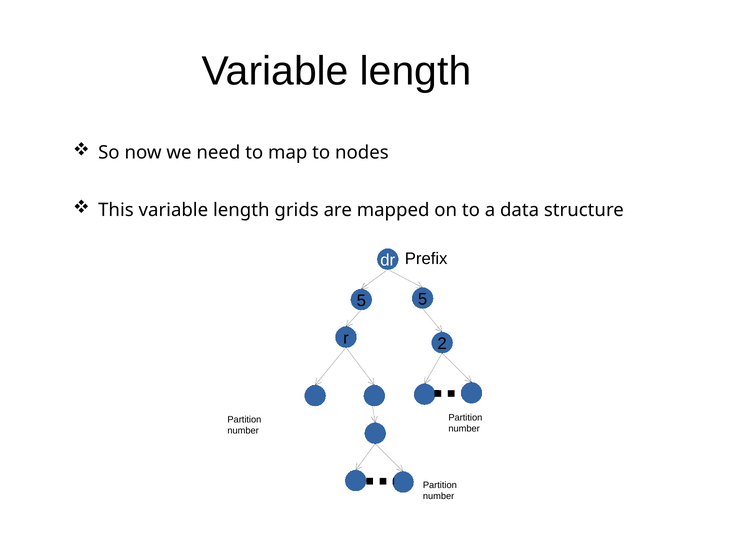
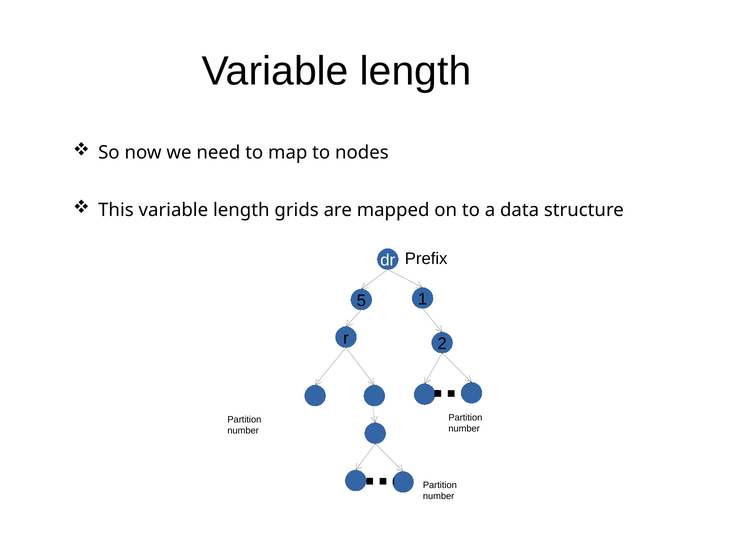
5 5: 5 -> 1
